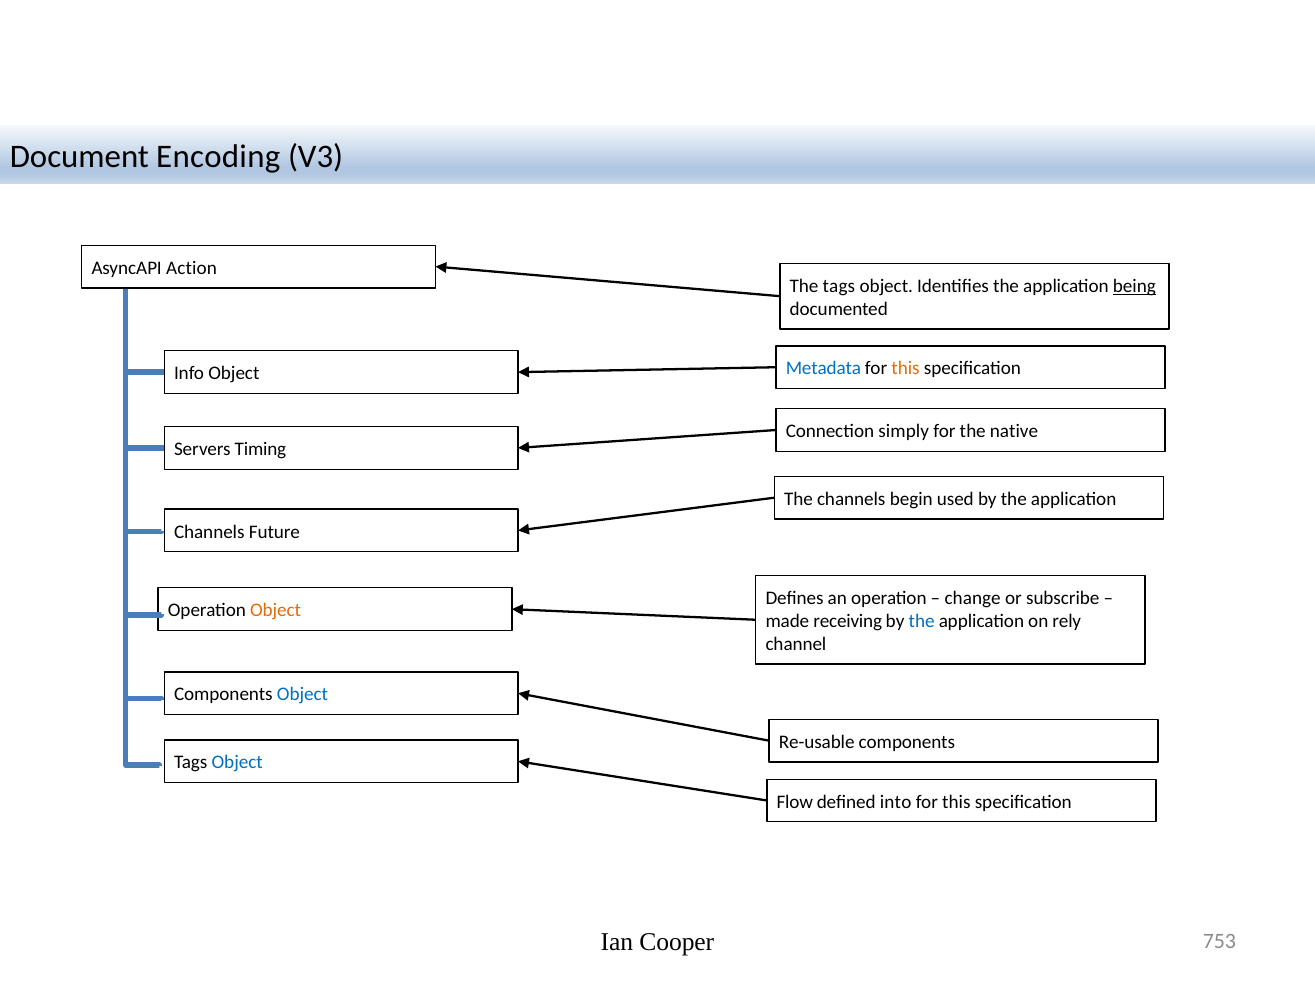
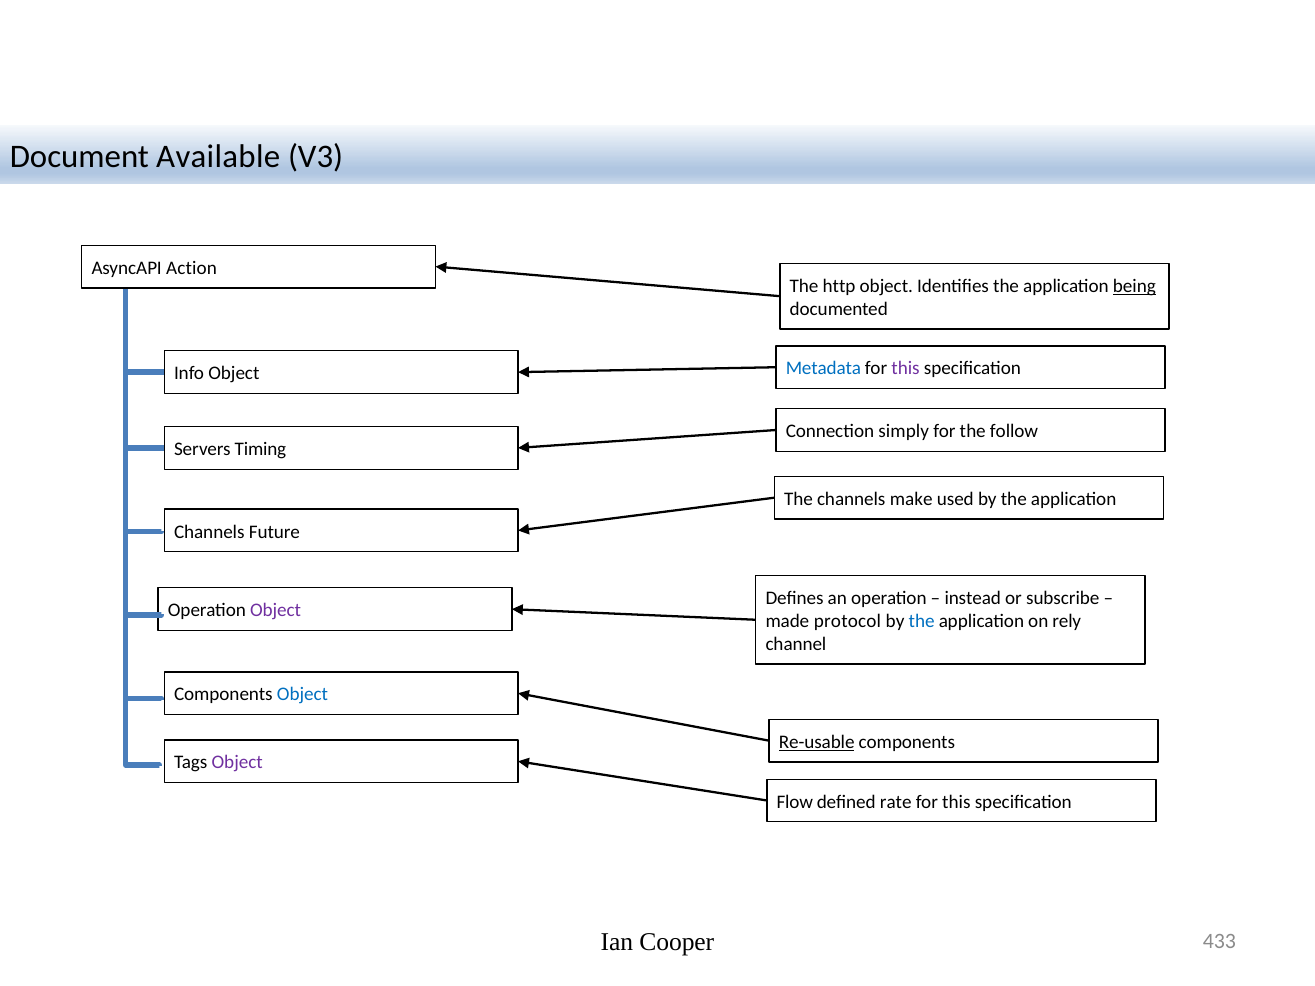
Encoding: Encoding -> Available
The tags: tags -> http
this at (906, 369) colour: orange -> purple
native: native -> follow
begin: begin -> make
change: change -> instead
Object at (276, 611) colour: orange -> purple
receiving: receiving -> protocol
Re-usable underline: none -> present
Object at (237, 763) colour: blue -> purple
into: into -> rate
753: 753 -> 433
